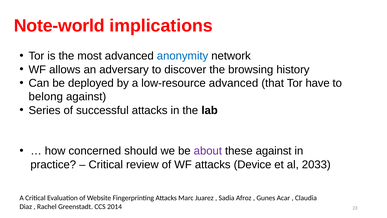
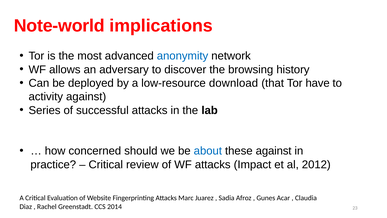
low-resource advanced: advanced -> download
belong: belong -> activity
about colour: purple -> blue
Device: Device -> Impact
2033: 2033 -> 2012
